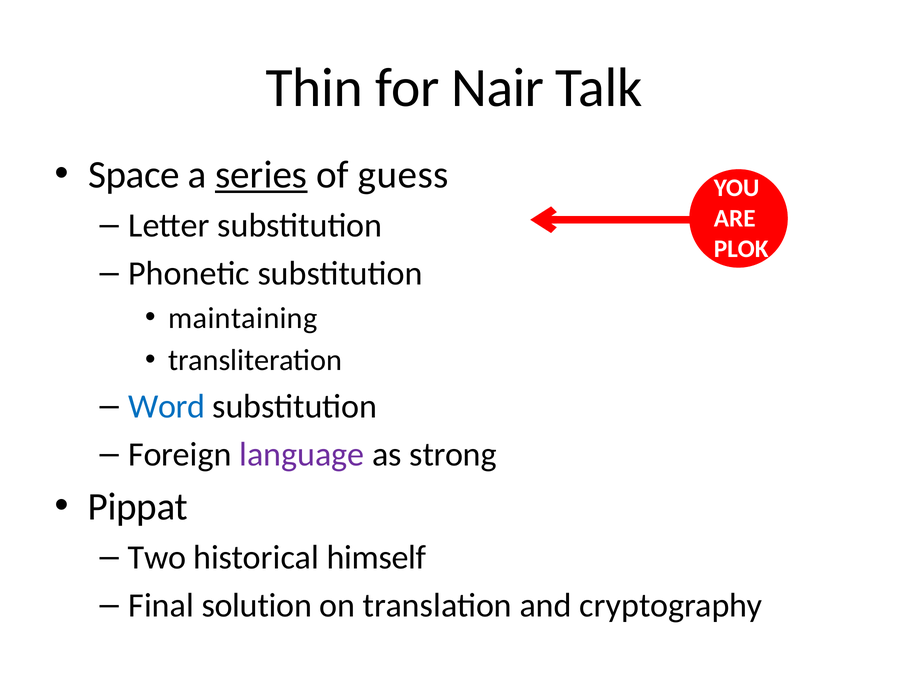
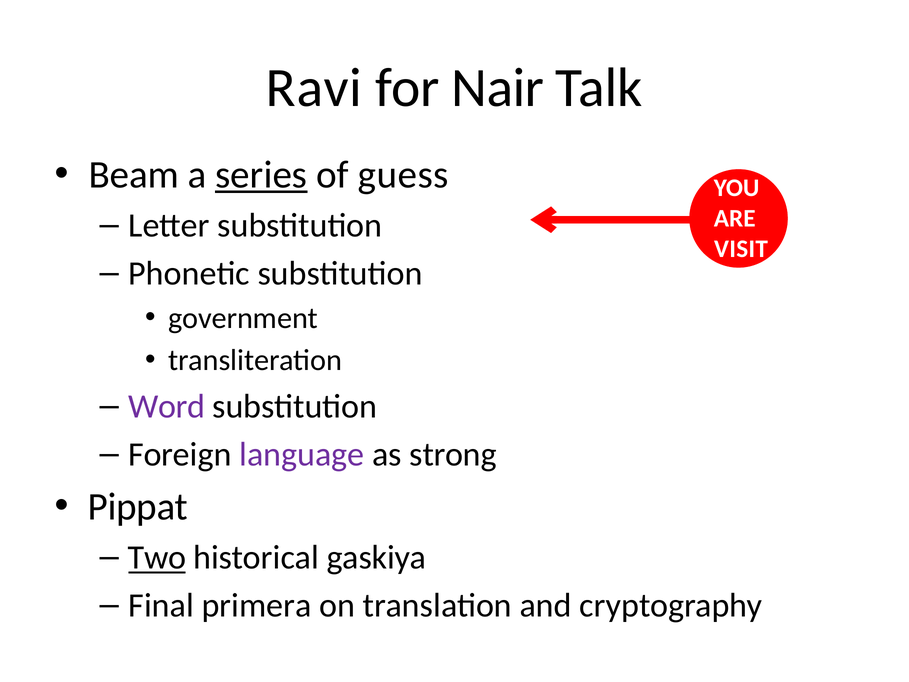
Thin: Thin -> Ravi
Space: Space -> Beam
PLOK: PLOK -> VISIT
maintaining: maintaining -> government
Word colour: blue -> purple
Two underline: none -> present
himself: himself -> gaskiya
solution: solution -> primera
